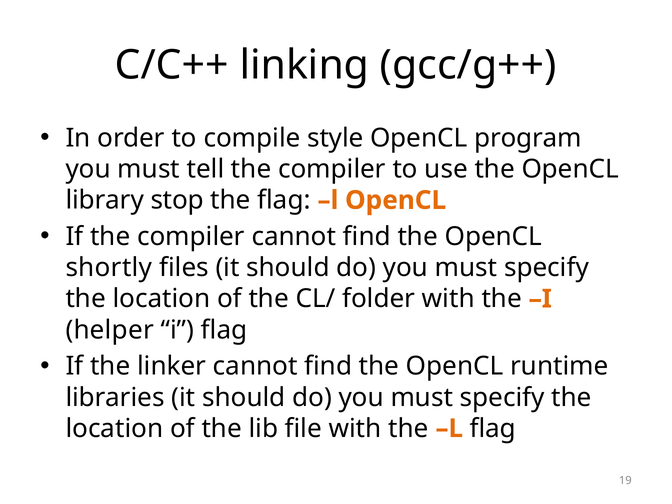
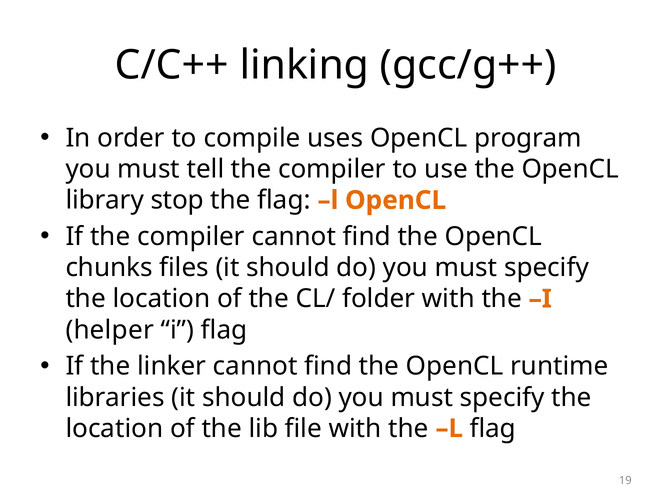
style: style -> uses
shortly: shortly -> chunks
